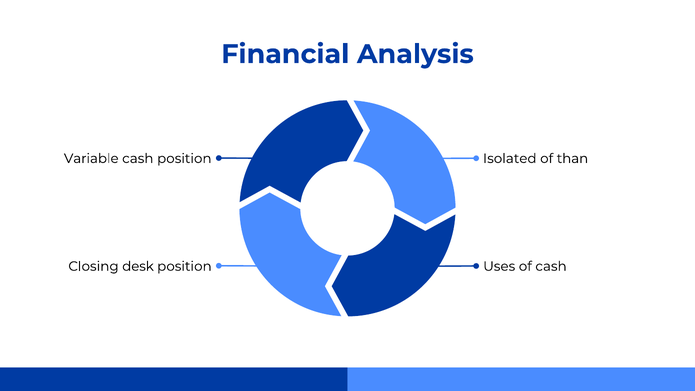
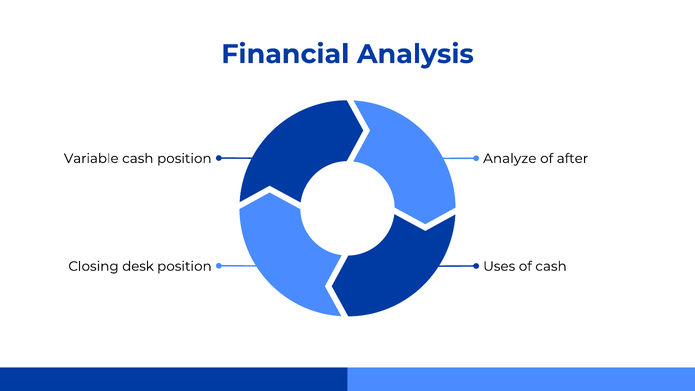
Isolated: Isolated -> Analyze
than: than -> after
